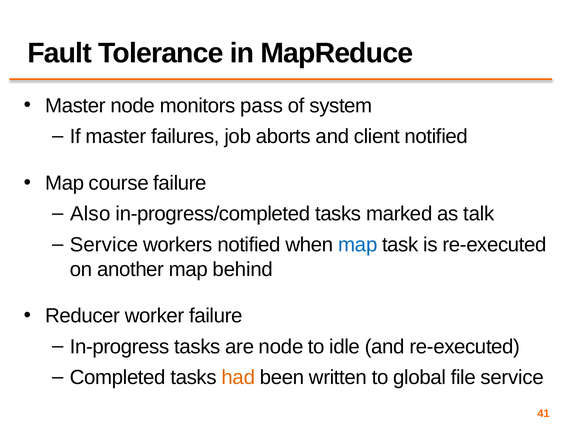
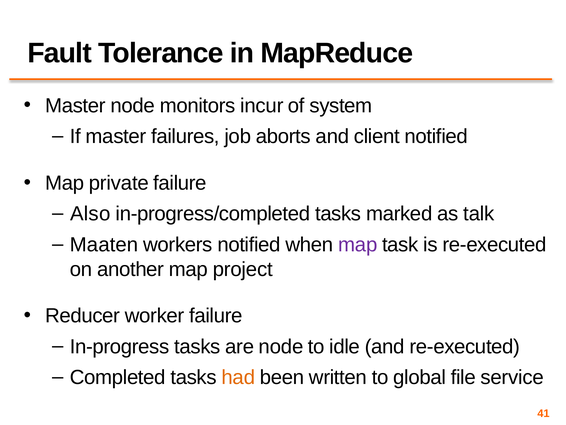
pass: pass -> incur
course: course -> private
Service at (104, 244): Service -> Maaten
map at (358, 244) colour: blue -> purple
behind: behind -> project
